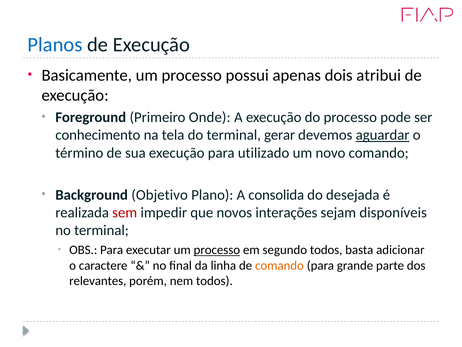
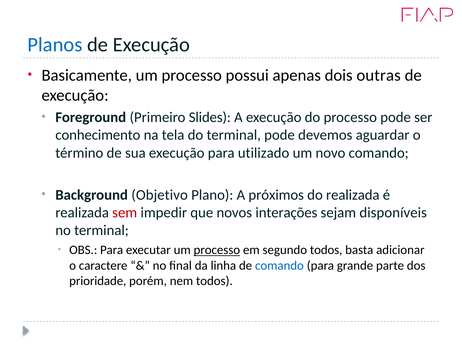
atribui: atribui -> outras
Onde: Onde -> Slides
terminal gerar: gerar -> pode
aguardar underline: present -> none
consolida: consolida -> próximos
do desejada: desejada -> realizada
comando at (279, 265) colour: orange -> blue
relevantes: relevantes -> prioridade
